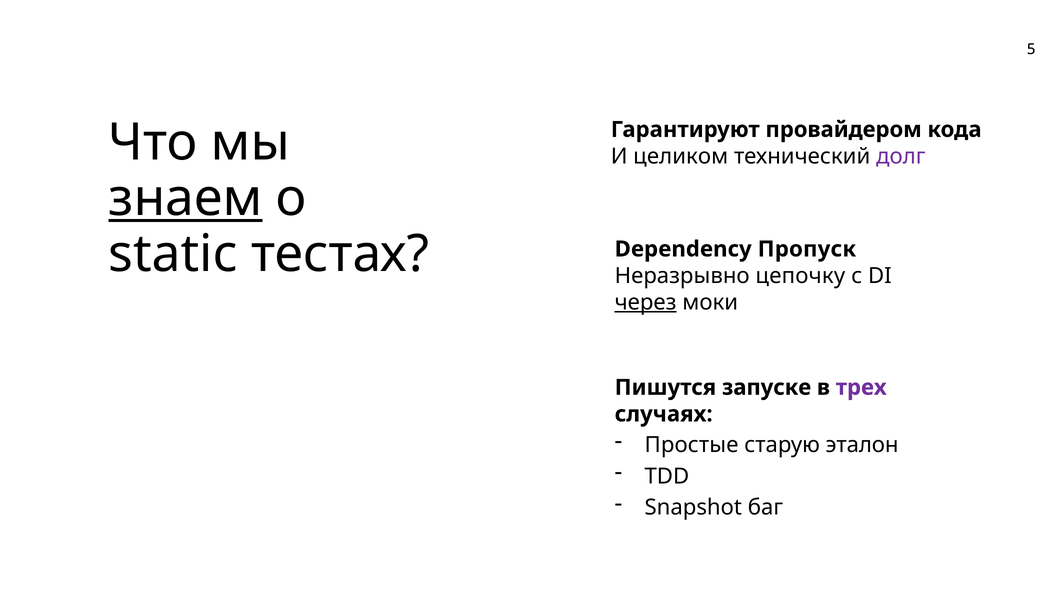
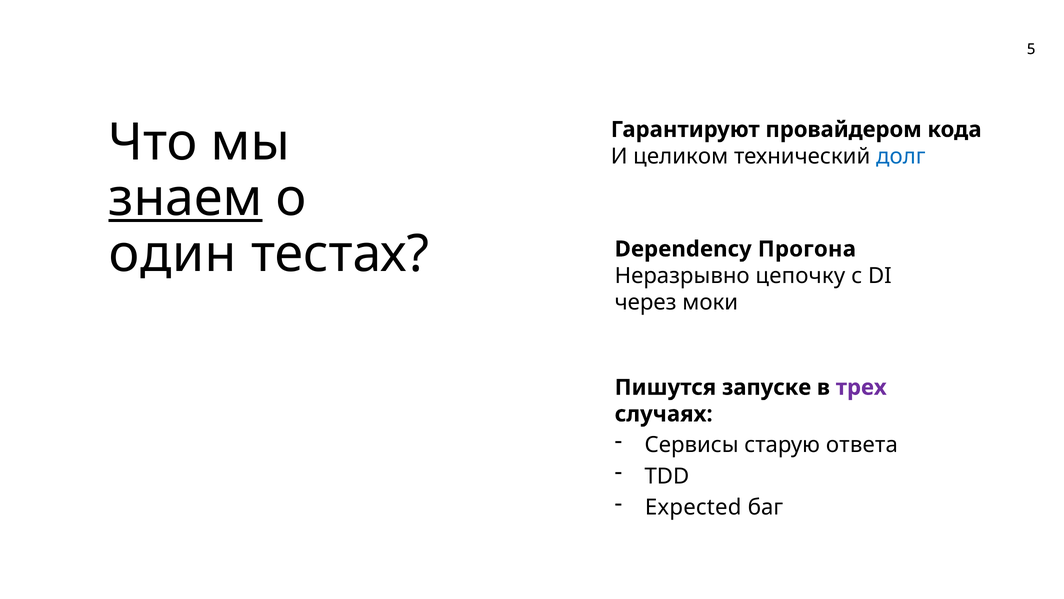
долг colour: purple -> blue
static: static -> один
Пропуск: Пропуск -> Прогона
через underline: present -> none
Простые: Простые -> Сервисы
эталон: эталон -> ответа
Snapshot: Snapshot -> Expected
